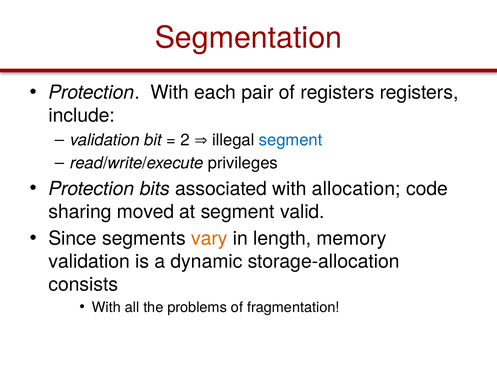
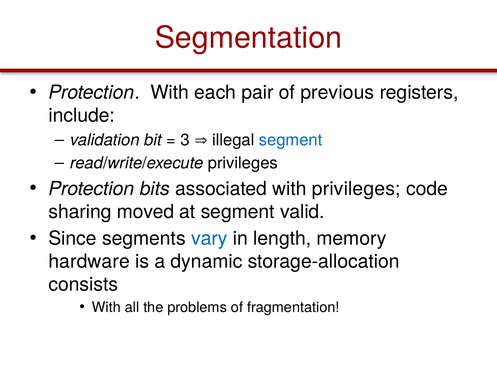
of registers: registers -> previous
2: 2 -> 3
with allocation: allocation -> privileges
vary colour: orange -> blue
validation at (89, 261): validation -> hardware
